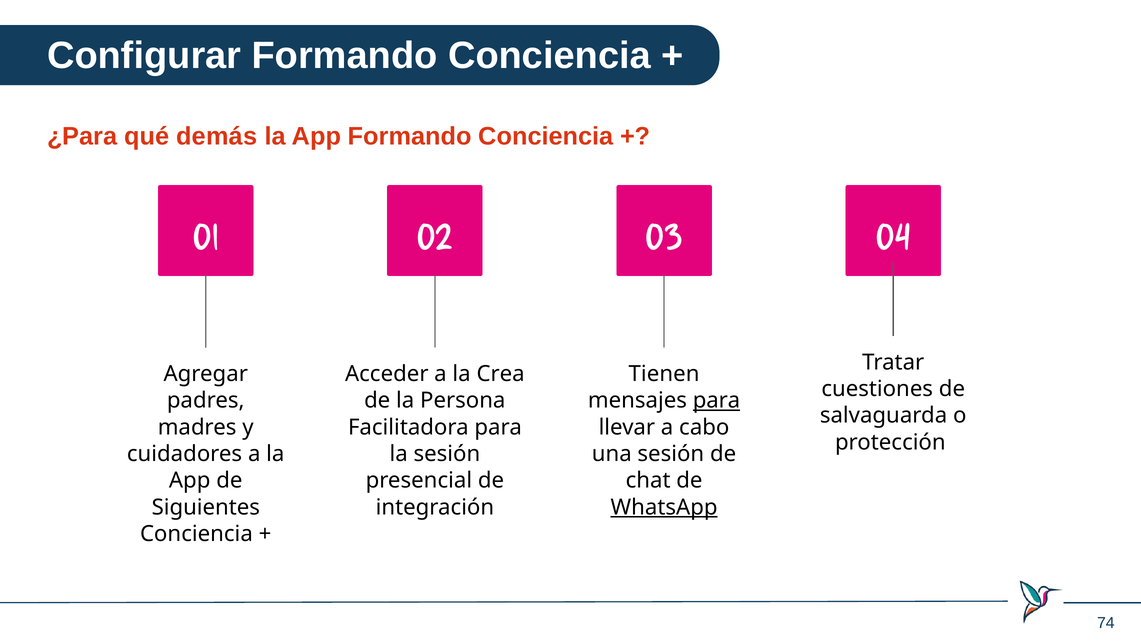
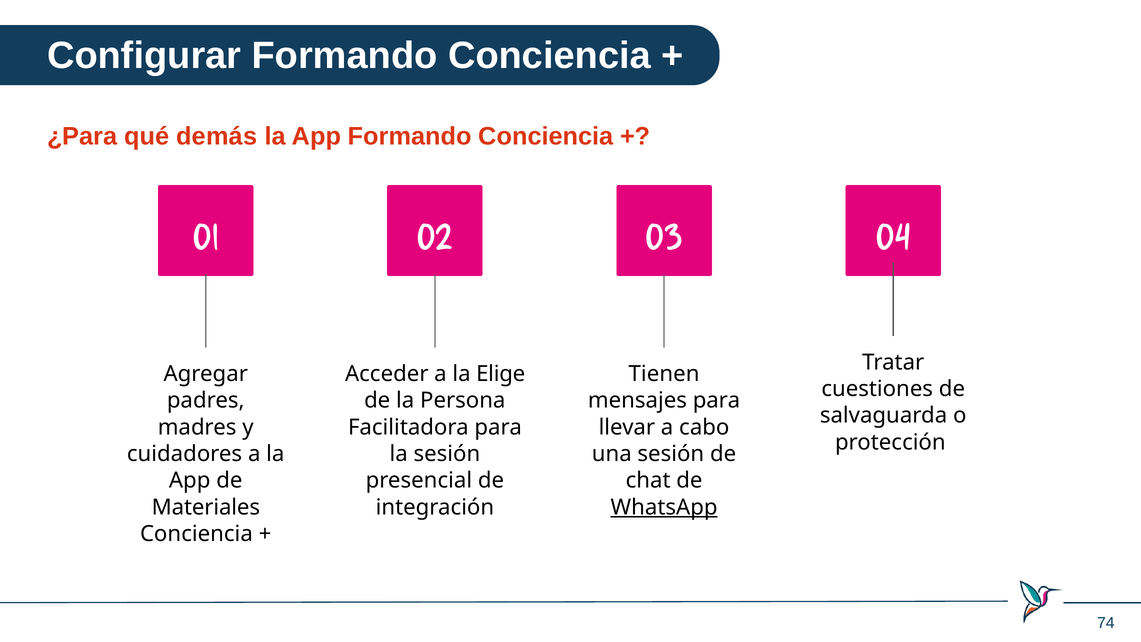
Crea: Crea -> Elige
para at (716, 401) underline: present -> none
Siguientes: Siguientes -> Materiales
